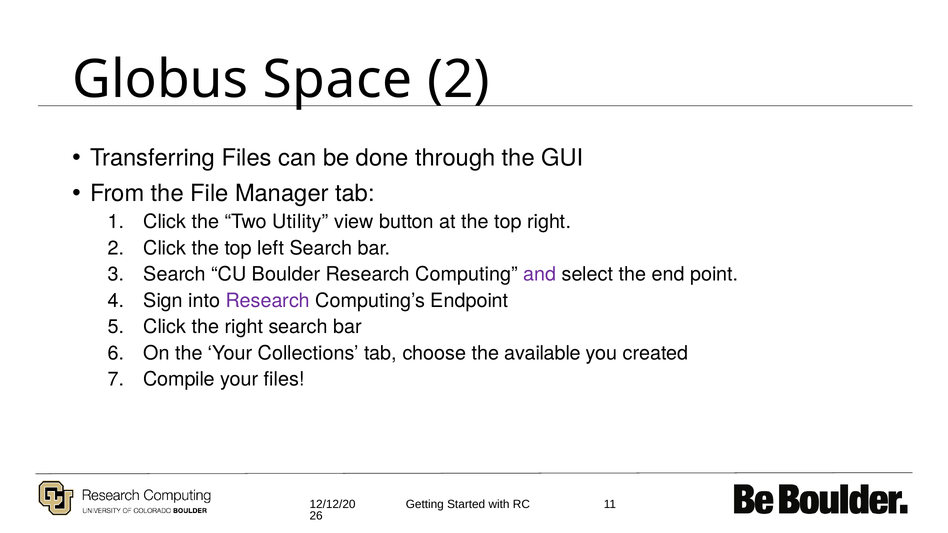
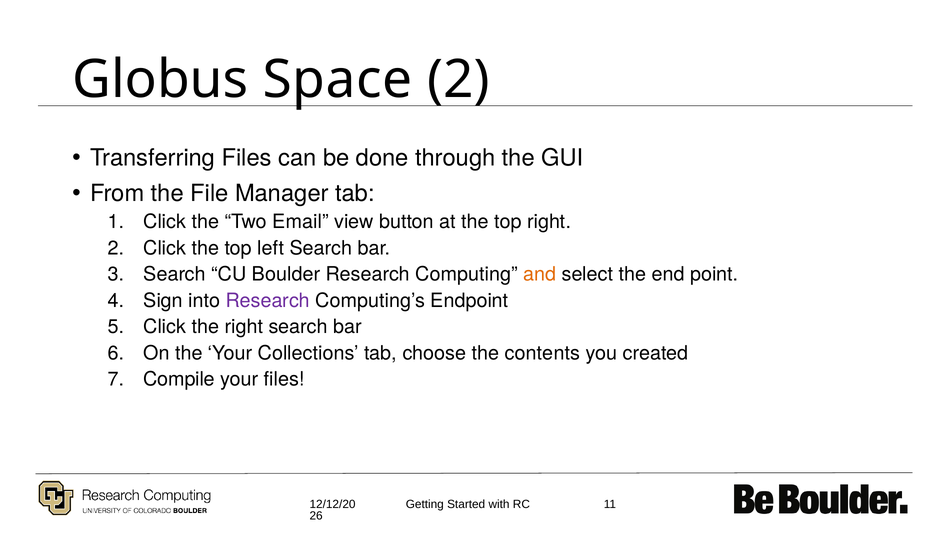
Utility: Utility -> Email
and colour: purple -> orange
available: available -> contents
